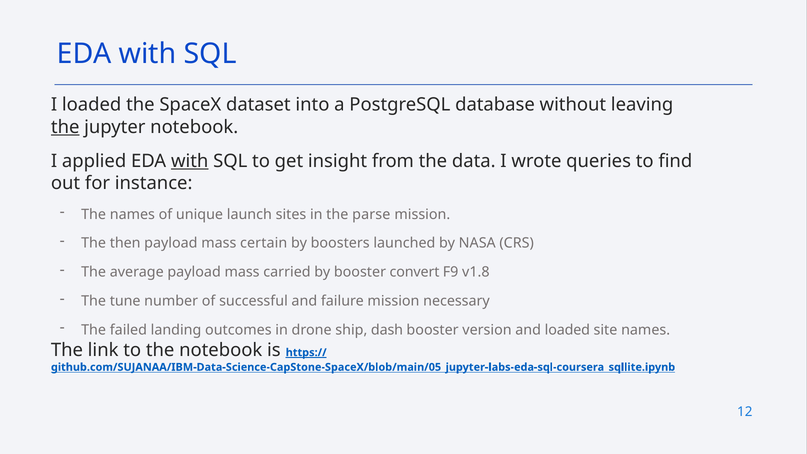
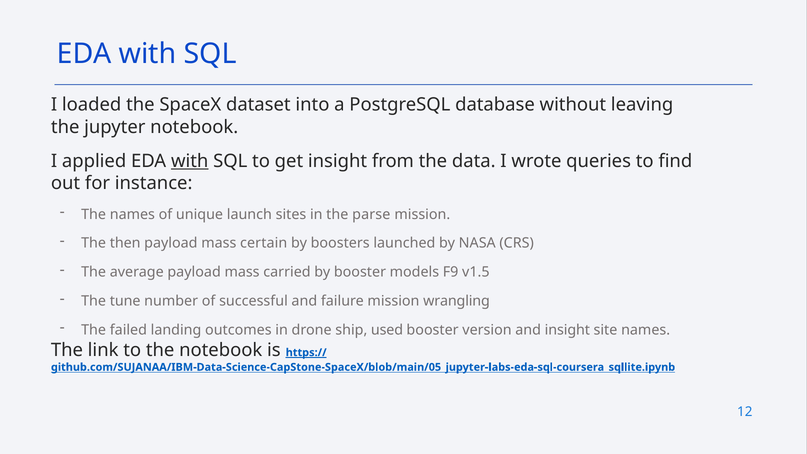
the at (65, 127) underline: present -> none
convert: convert -> models
v1.8: v1.8 -> v1.5
necessary: necessary -> wrangling
dash: dash -> used
and loaded: loaded -> insight
